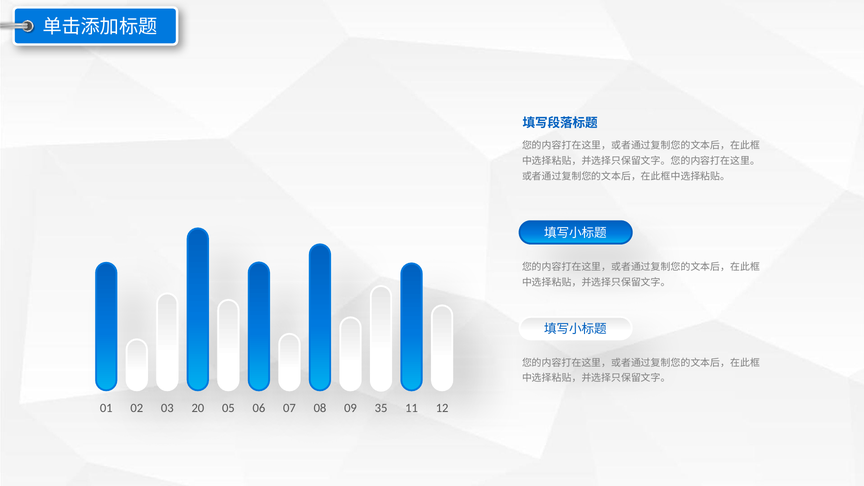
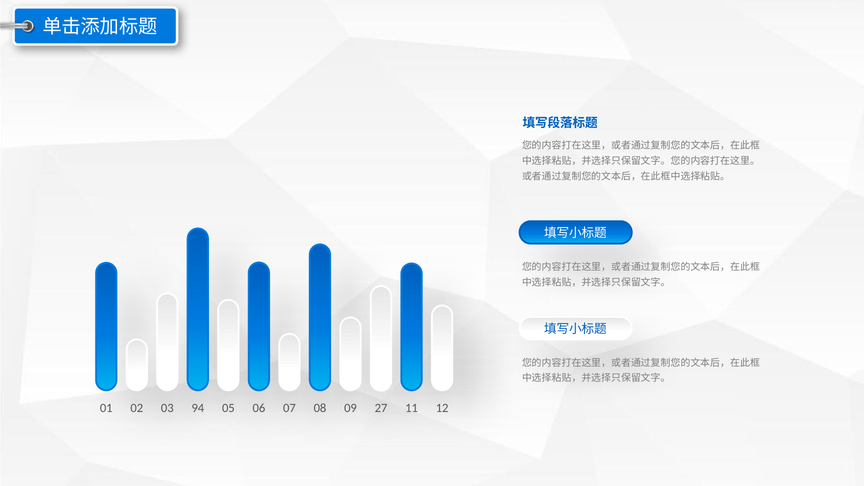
20: 20 -> 94
35: 35 -> 27
